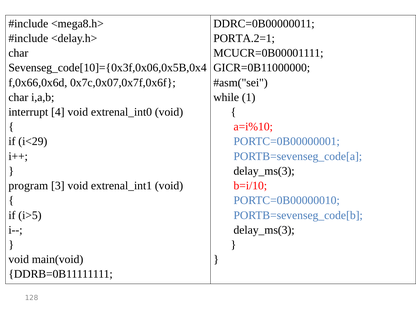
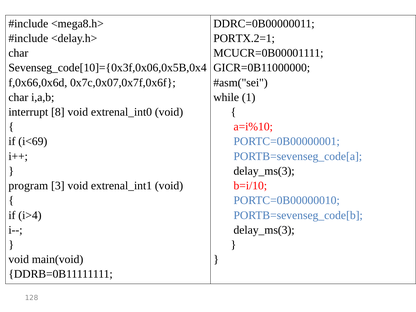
PORTA.2=1: PORTA.2=1 -> PORTX.2=1
4: 4 -> 8
i<29: i<29 -> i<69
i>5: i>5 -> i>4
